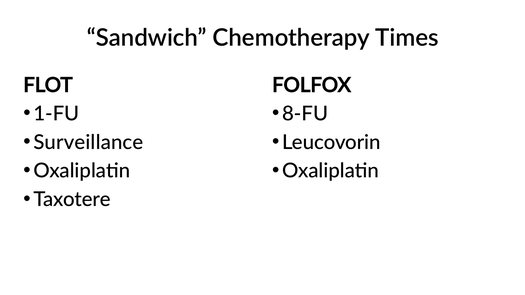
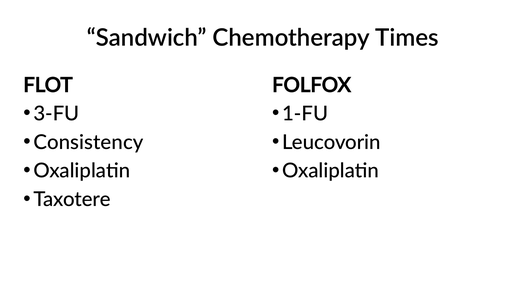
1-FU: 1-FU -> 3-FU
8-FU: 8-FU -> 1-FU
Surveillance: Surveillance -> Consistency
